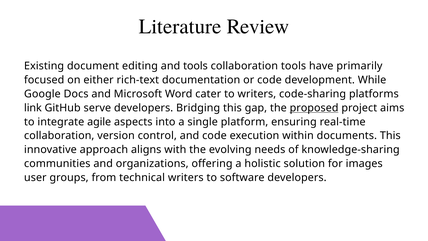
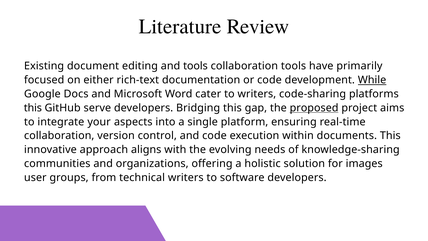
While underline: none -> present
link at (33, 108): link -> this
agile: agile -> your
